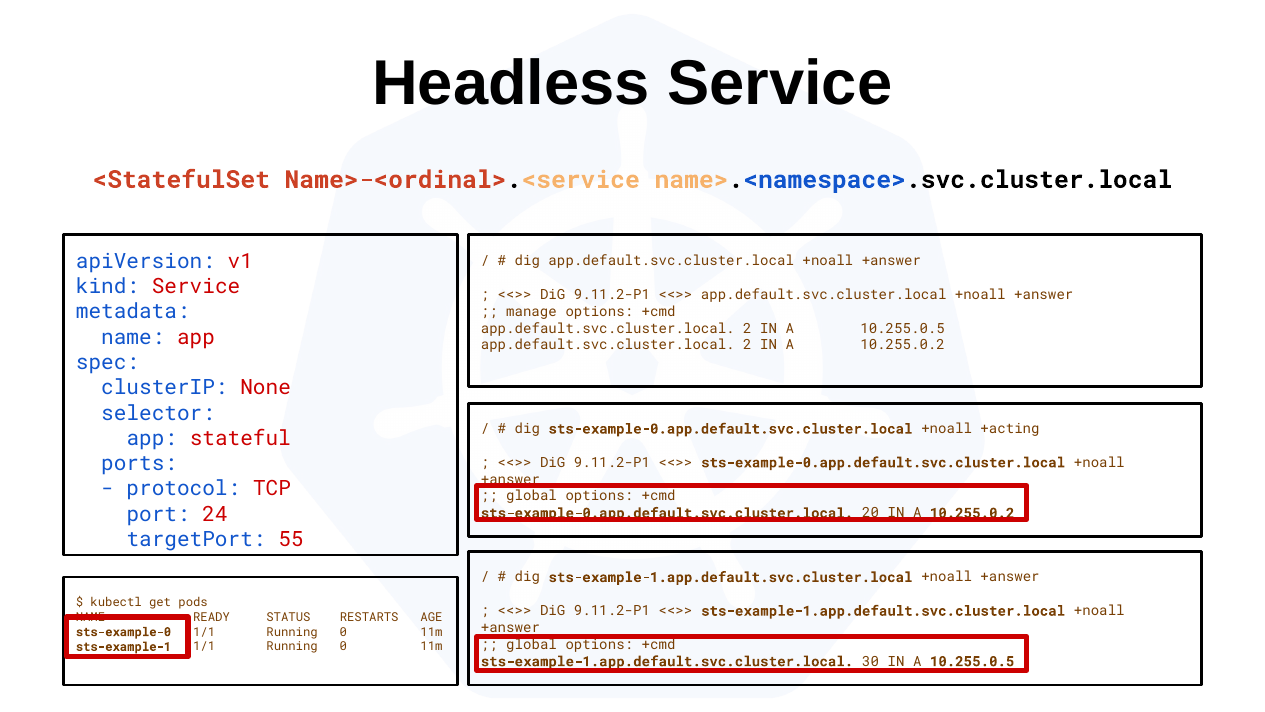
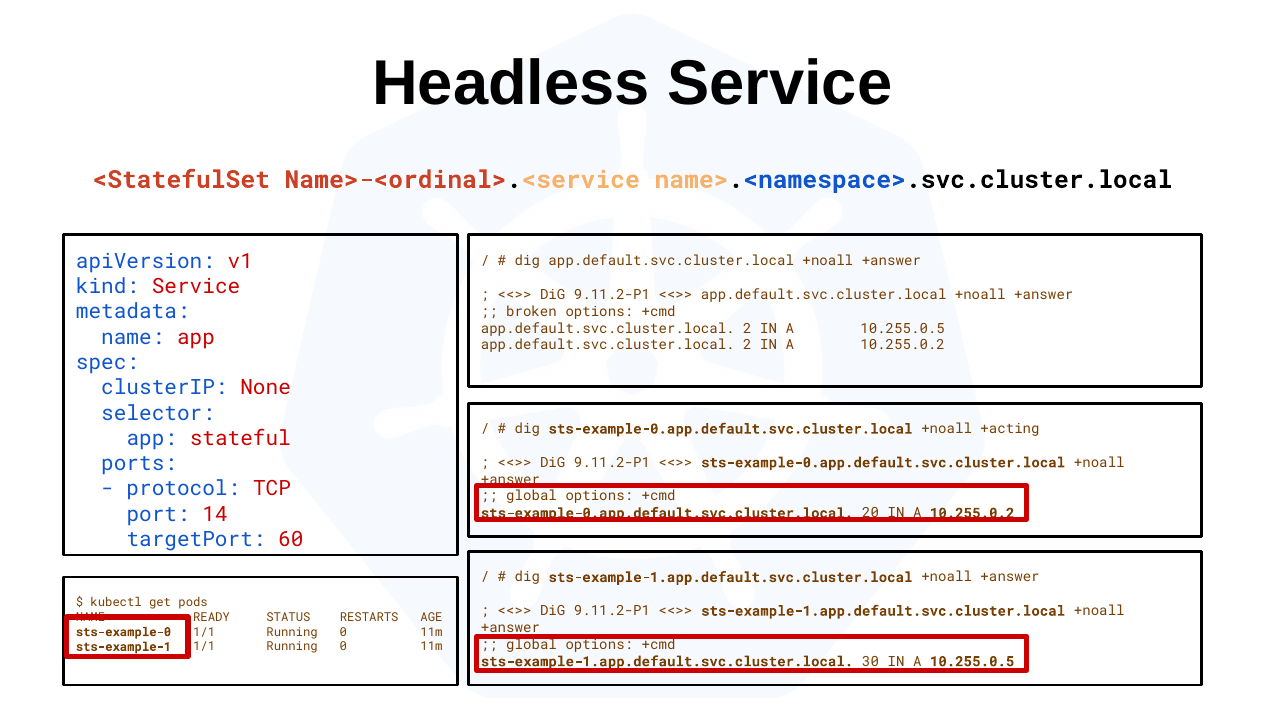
manage: manage -> broken
24: 24 -> 14
55: 55 -> 60
